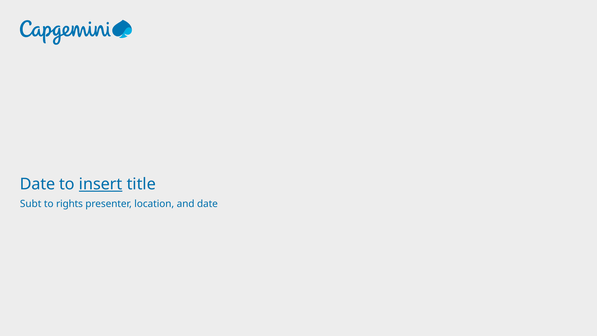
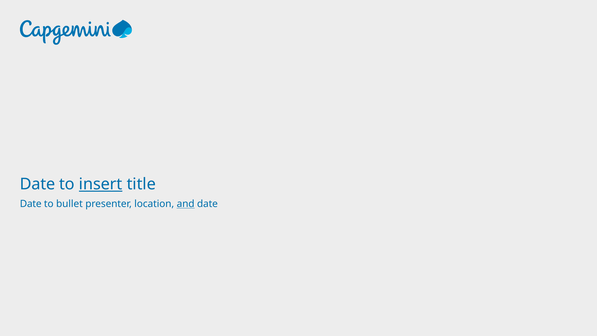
Subt at (31, 204): Subt -> Date
rights: rights -> bullet
and underline: none -> present
